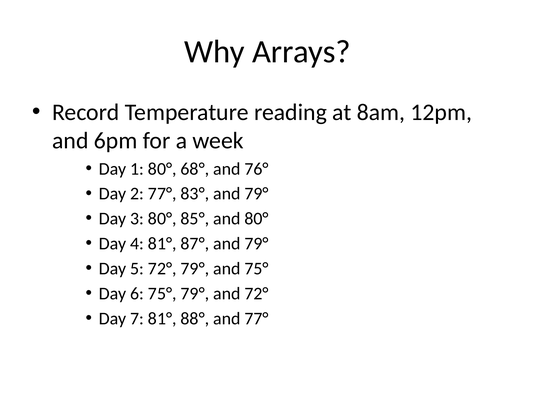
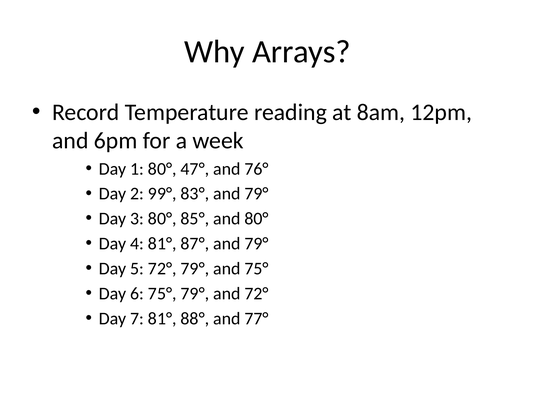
68°: 68° -> 47°
2 77°: 77° -> 99°
